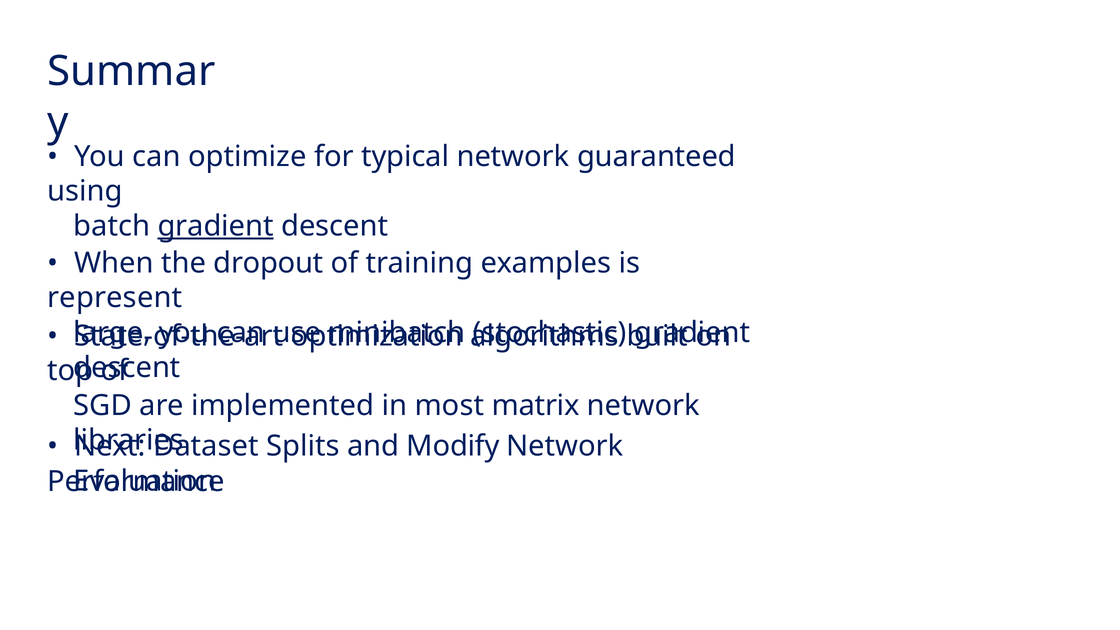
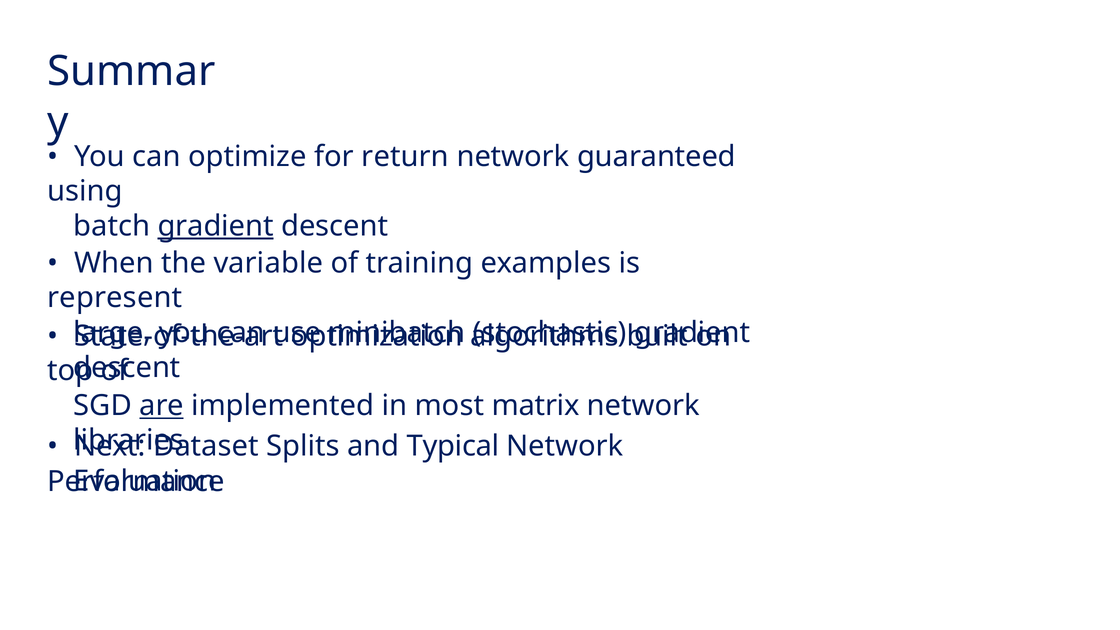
typical: typical -> return
dropout: dropout -> variable
are underline: none -> present
Modify: Modify -> Typical
